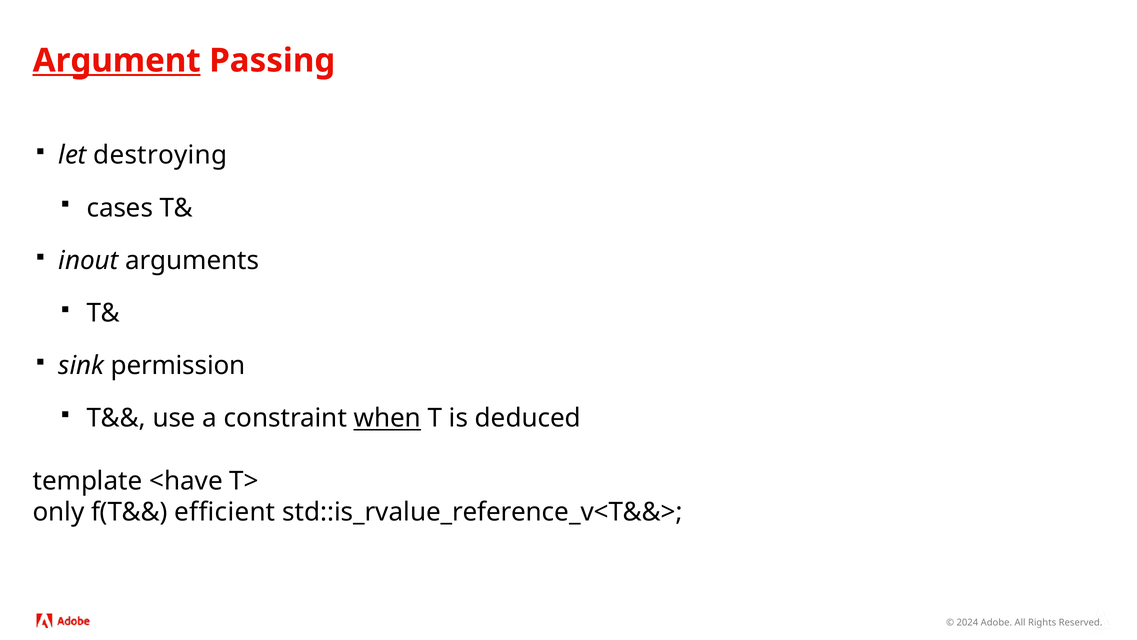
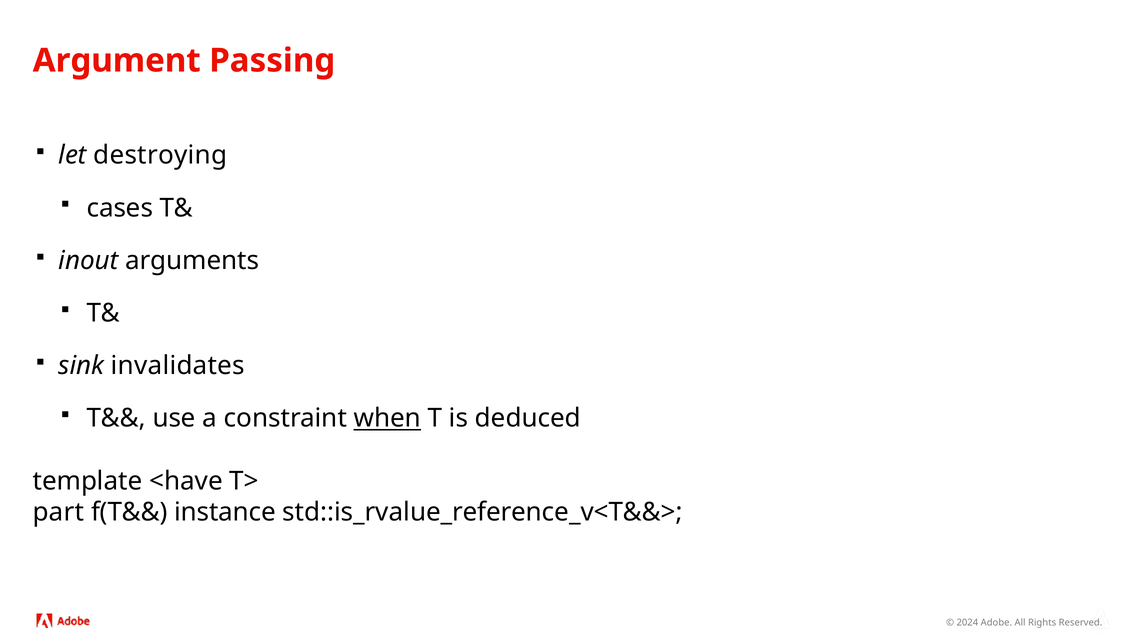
Argument underline: present -> none
permission: permission -> invalidates
only: only -> part
efficient: efficient -> instance
